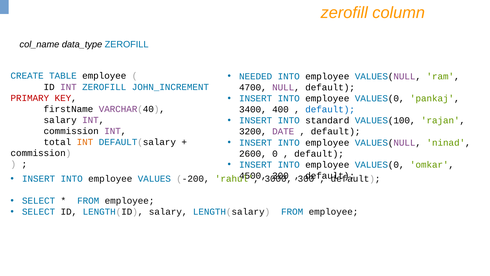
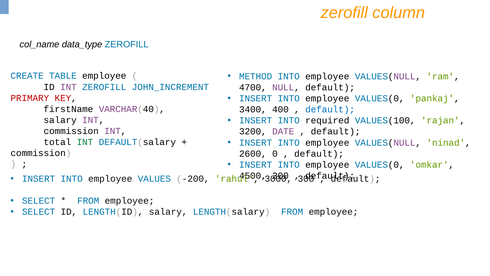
NEEDED: NEEDED -> METHOD
standard: standard -> required
INT at (85, 142) colour: orange -> green
